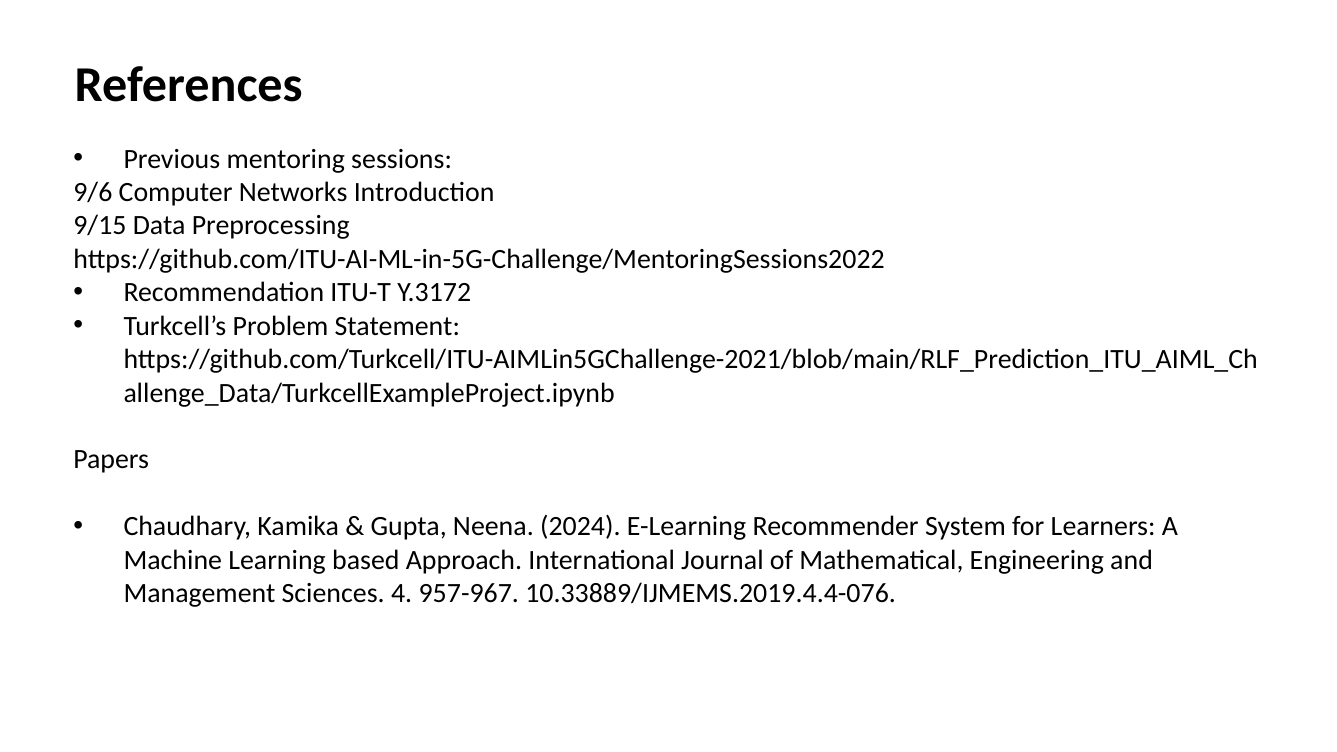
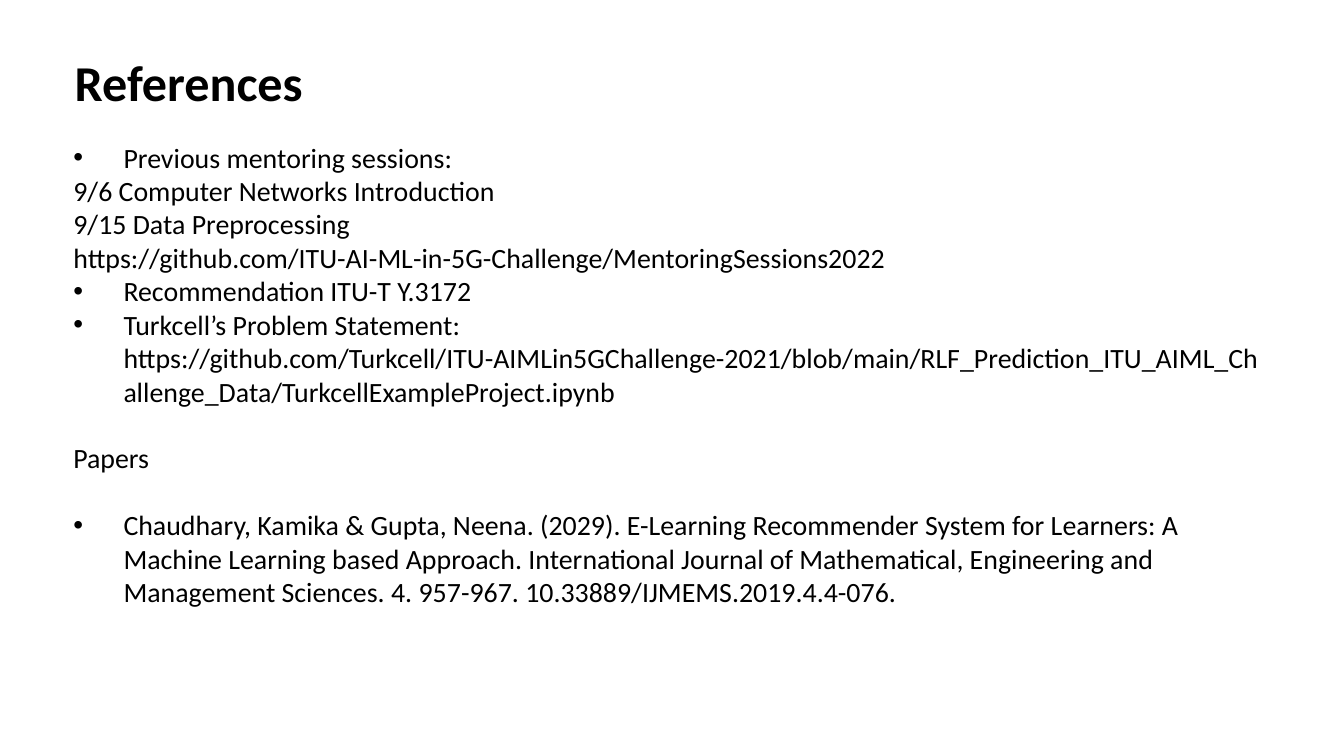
2024: 2024 -> 2029
